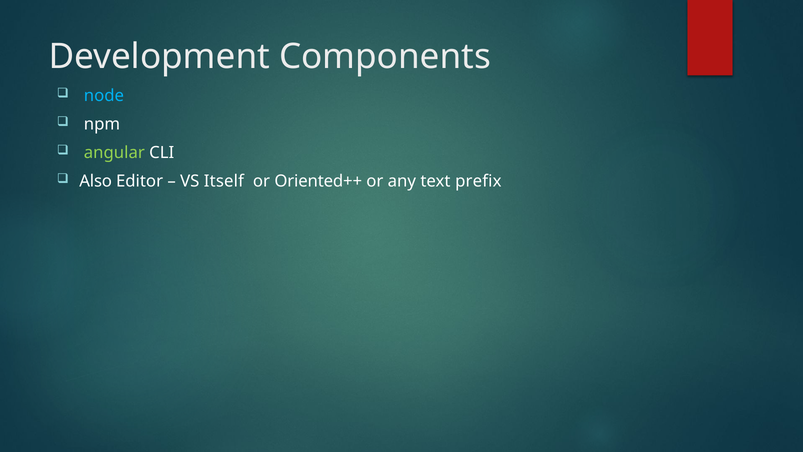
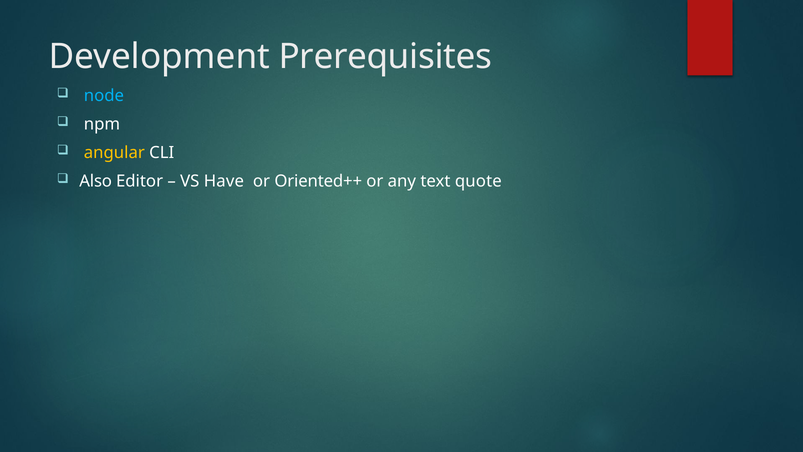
Components: Components -> Prerequisites
angular colour: light green -> yellow
Itself: Itself -> Have
prefix: prefix -> quote
